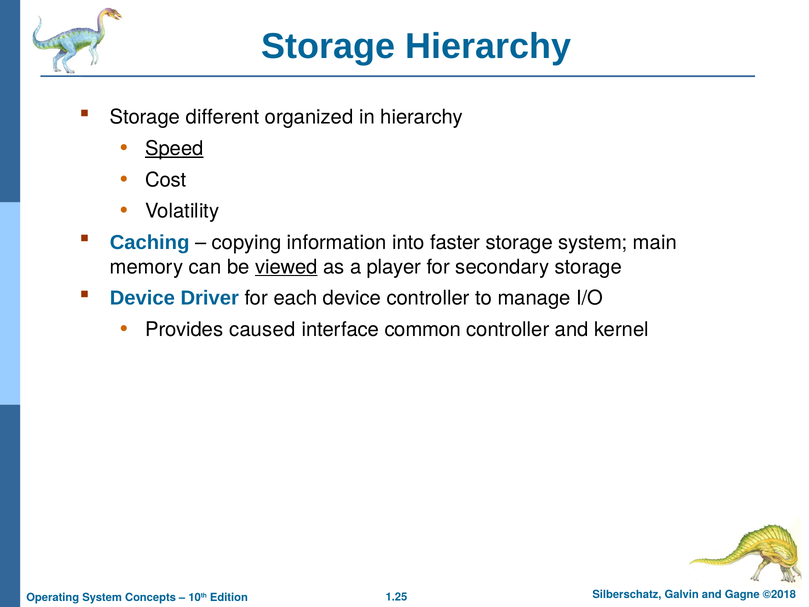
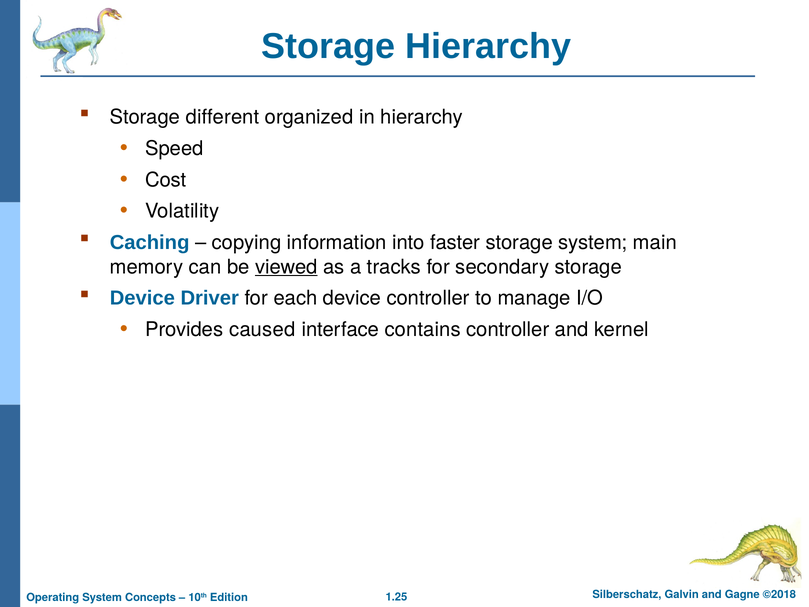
Speed underline: present -> none
player: player -> tracks
common: common -> contains
